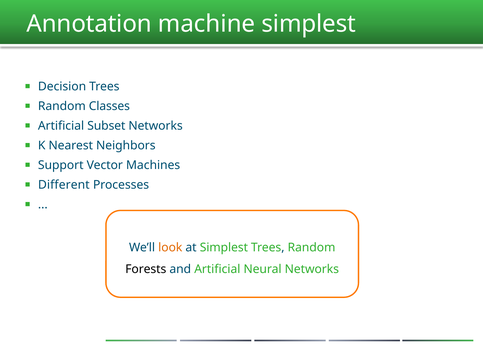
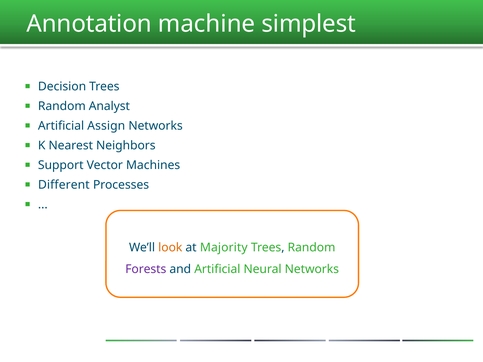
Classes: Classes -> Analyst
Subset: Subset -> Assign
at Simplest: Simplest -> Majority
Forests colour: black -> purple
